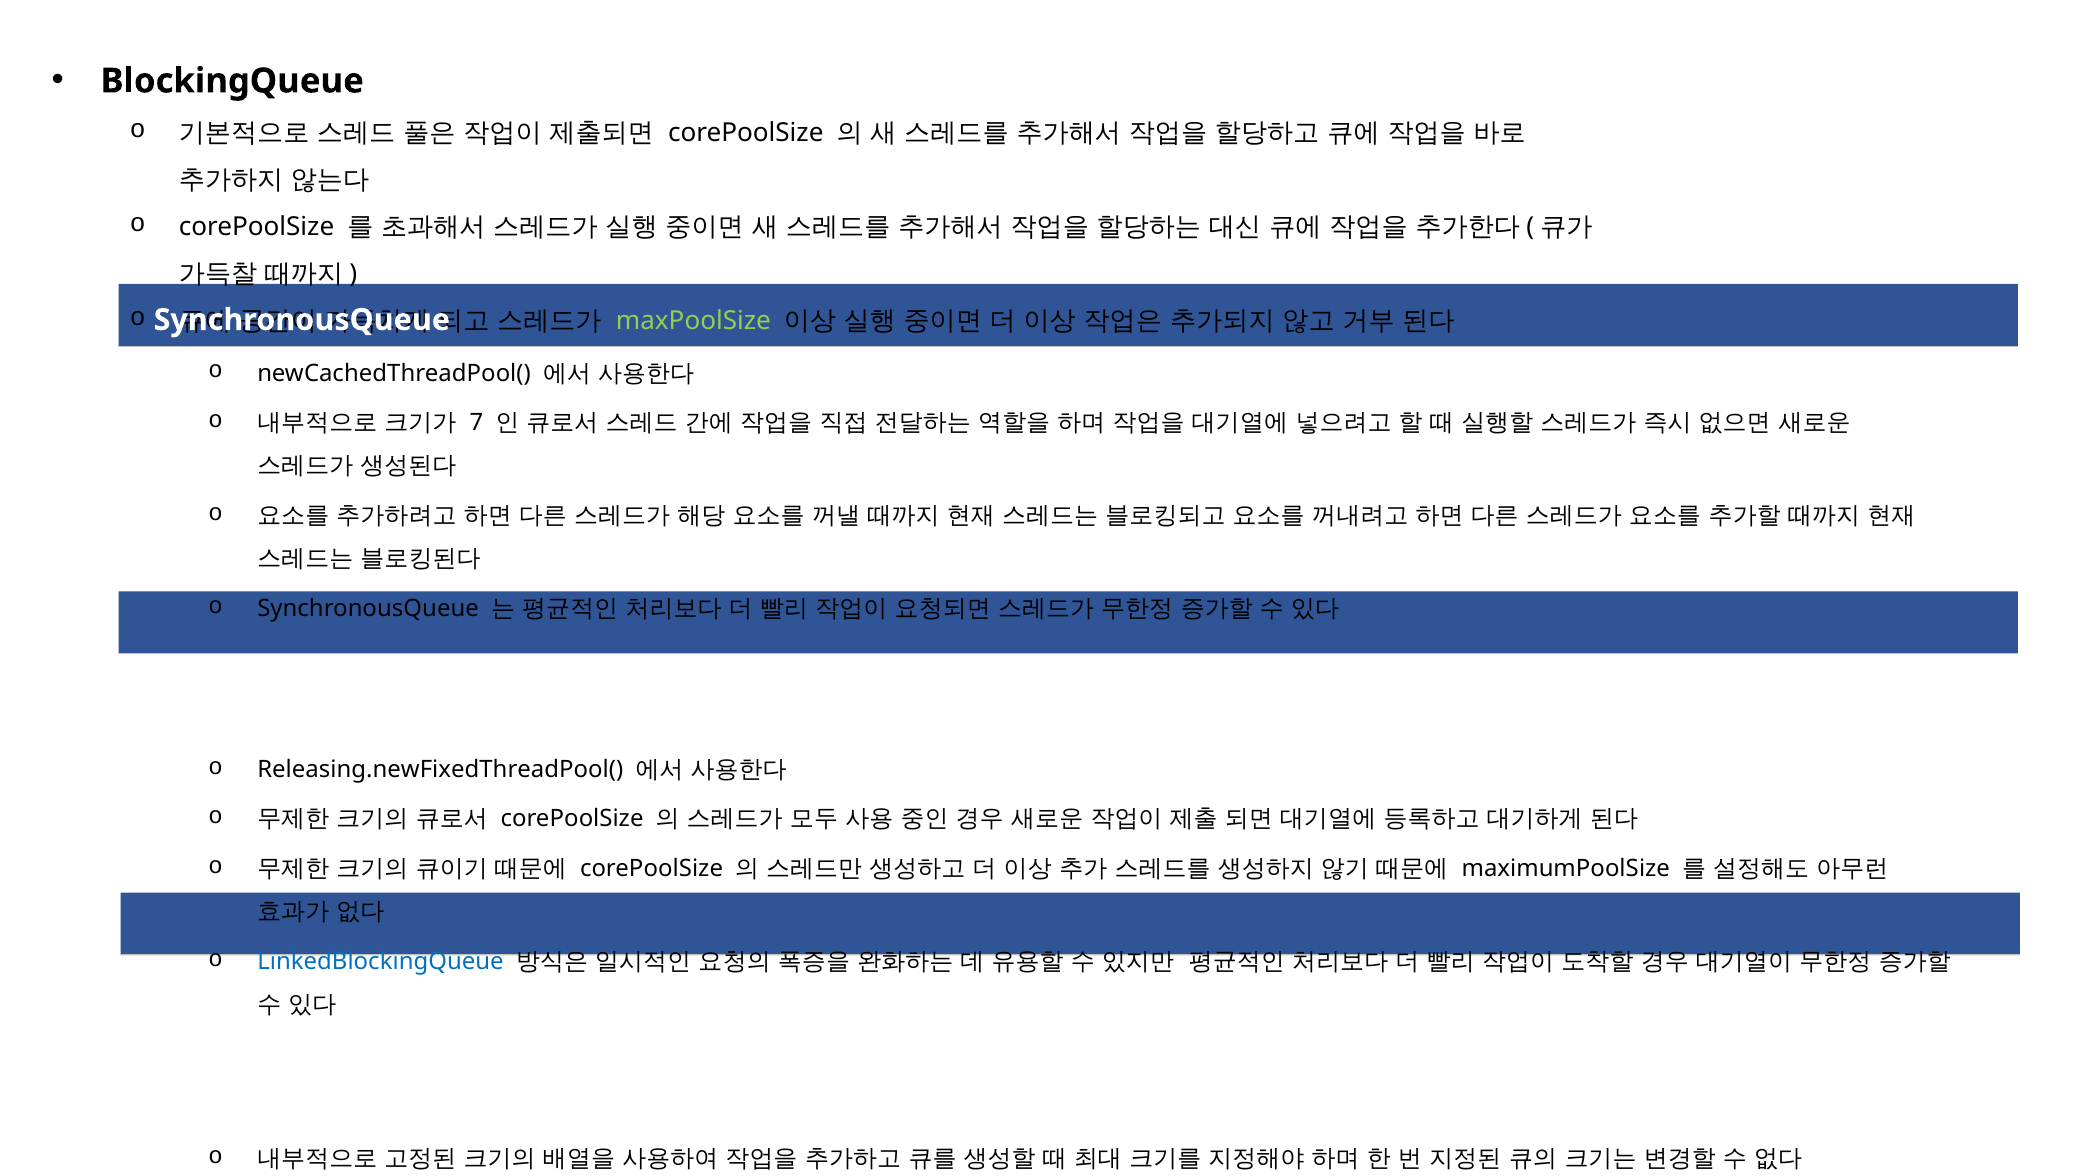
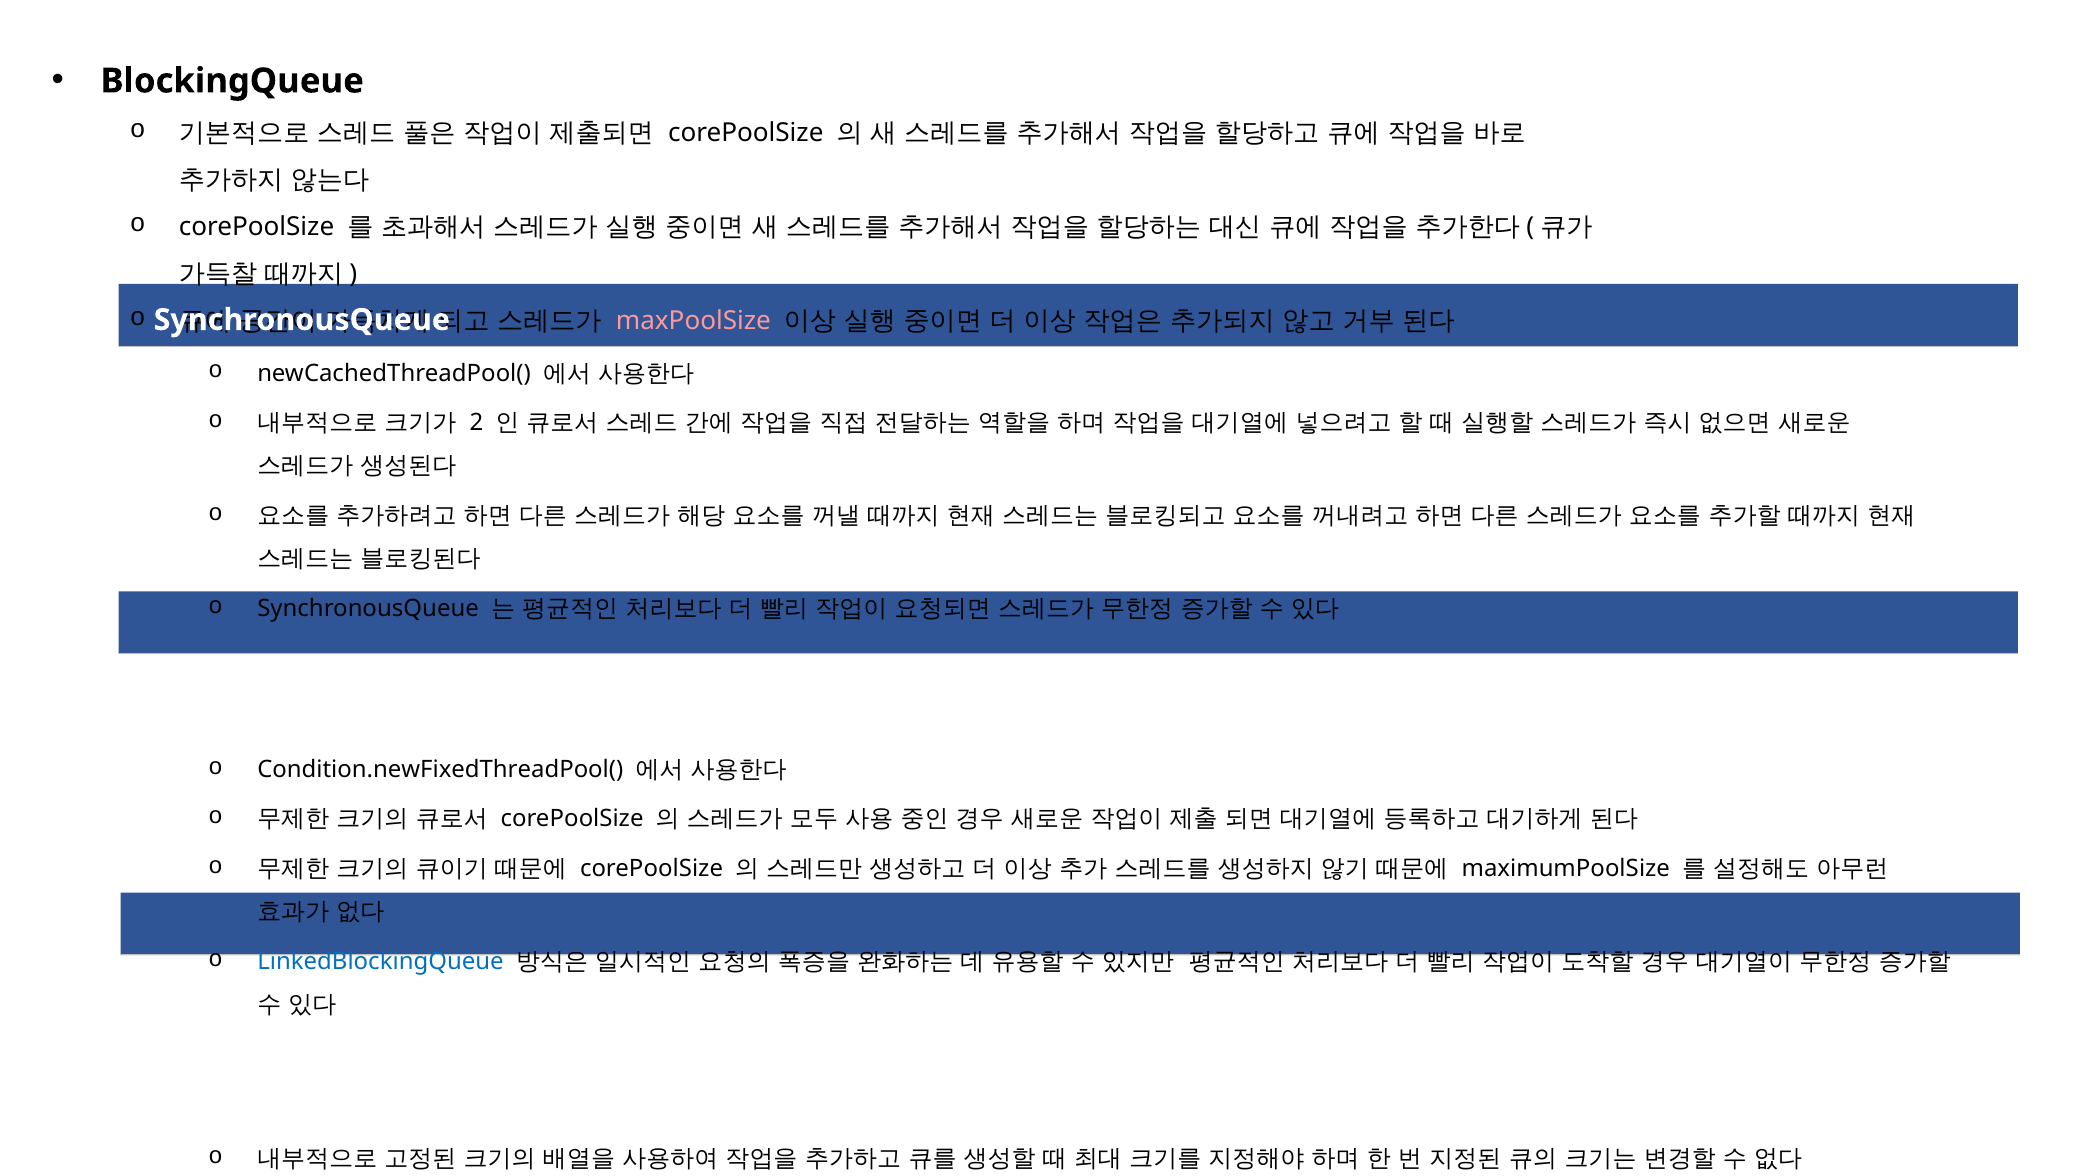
maxPoolSize colour: light green -> pink
7: 7 -> 2
Releasing.newFixedThreadPool(: Releasing.newFixedThreadPool( -> Condition.newFixedThreadPool(
